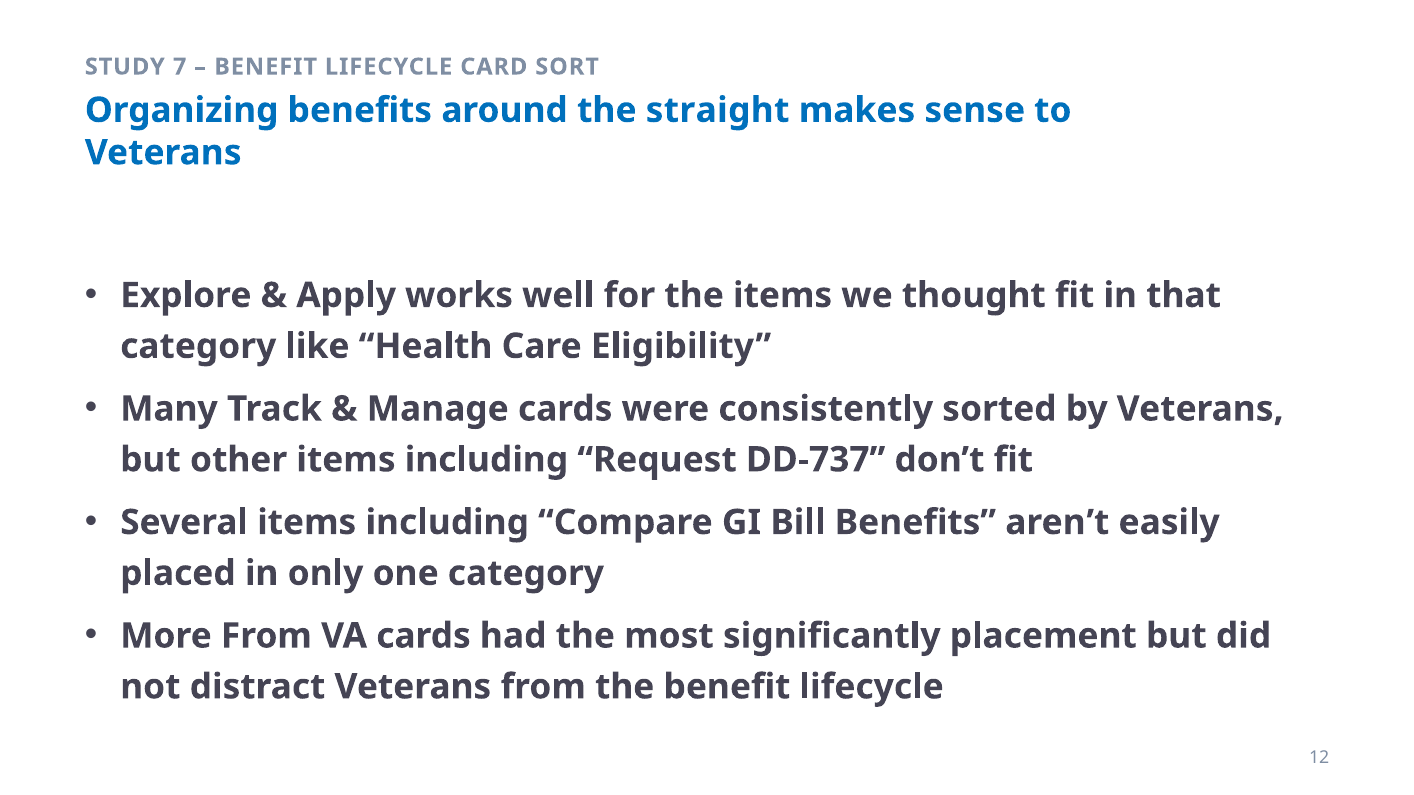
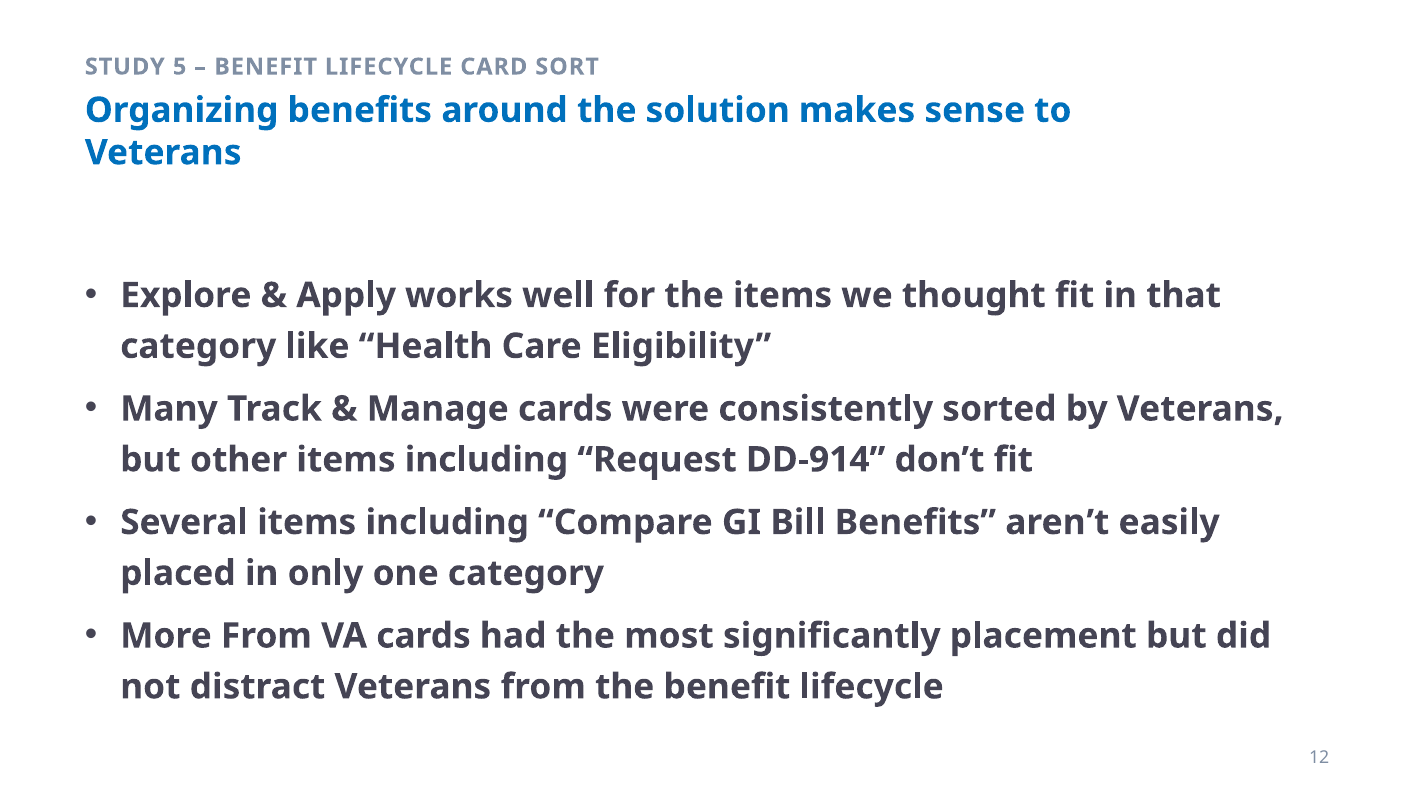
7: 7 -> 5
straight: straight -> solution
DD-737: DD-737 -> DD-914
